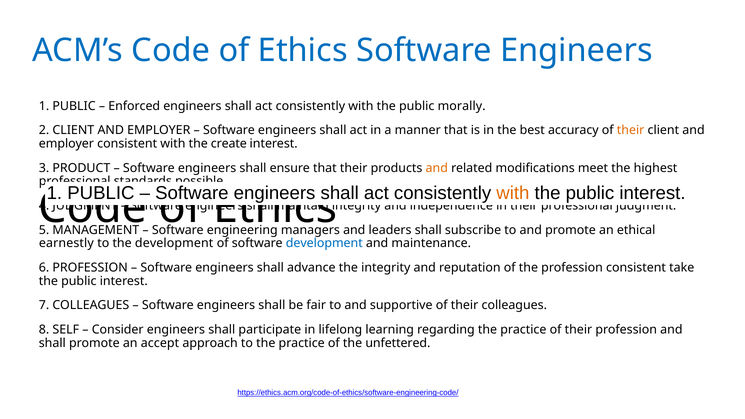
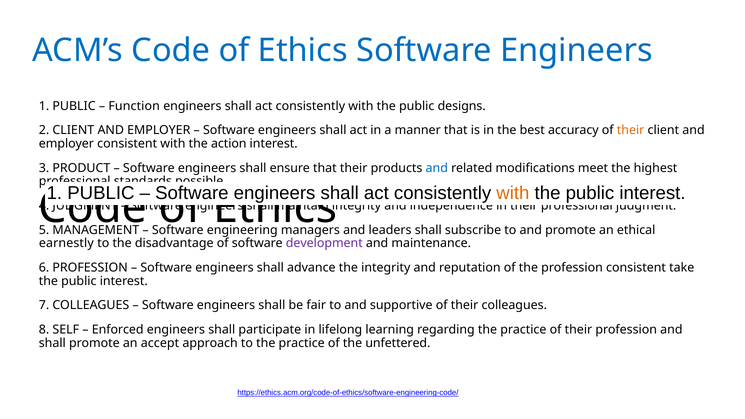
Enforced: Enforced -> Function
morally: morally -> designs
create: create -> action
and at (437, 168) colour: orange -> blue
the development: development -> disadvantage
development at (324, 243) colour: blue -> purple
Consider: Consider -> Enforced
